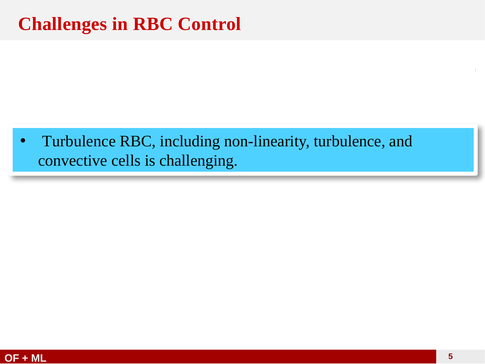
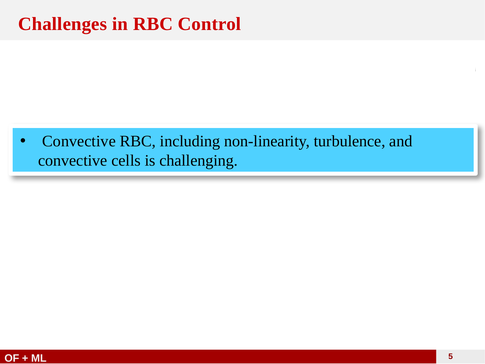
Turbulence at (79, 141): Turbulence -> Convective
